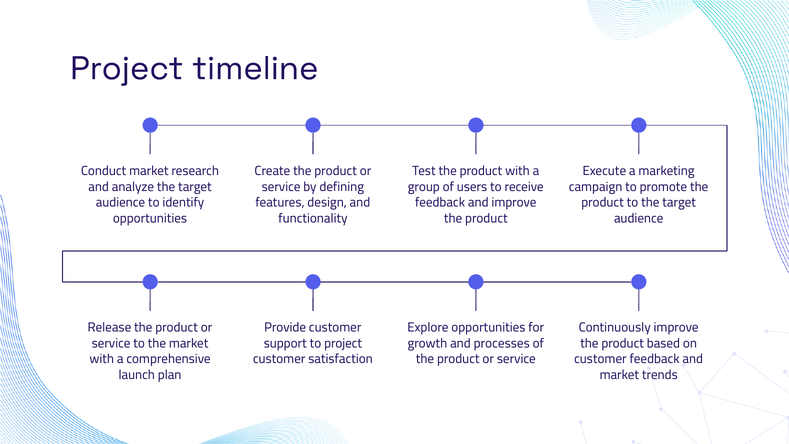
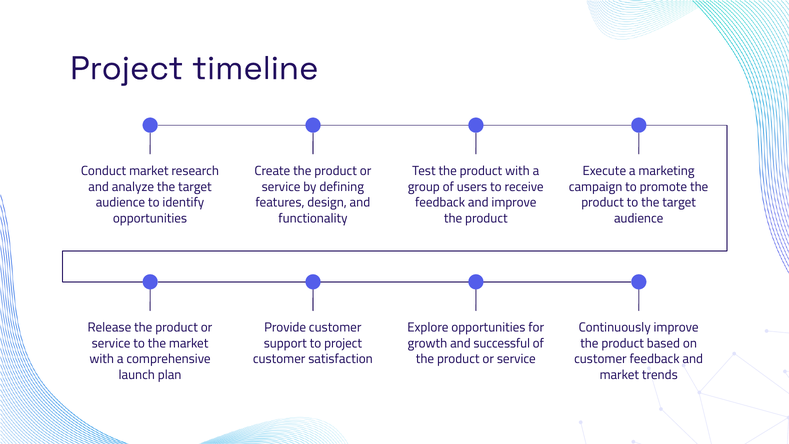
processes: processes -> successful
